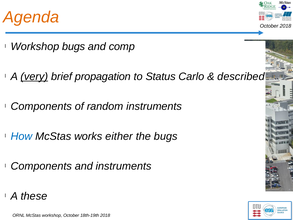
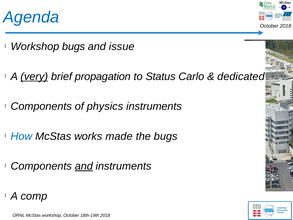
Agenda colour: orange -> blue
comp: comp -> issue
described: described -> dedicated
random: random -> physics
either: either -> made
and at (84, 166) underline: none -> present
these: these -> comp
